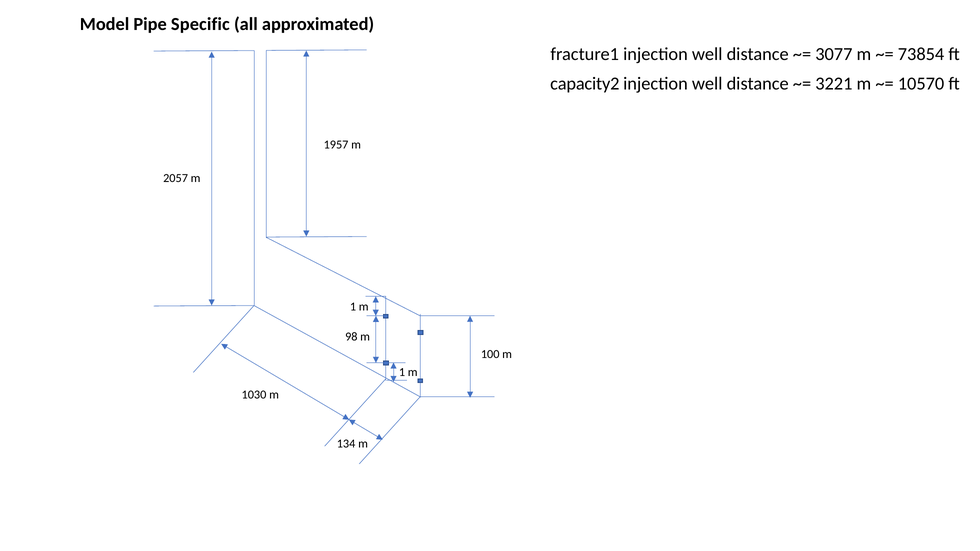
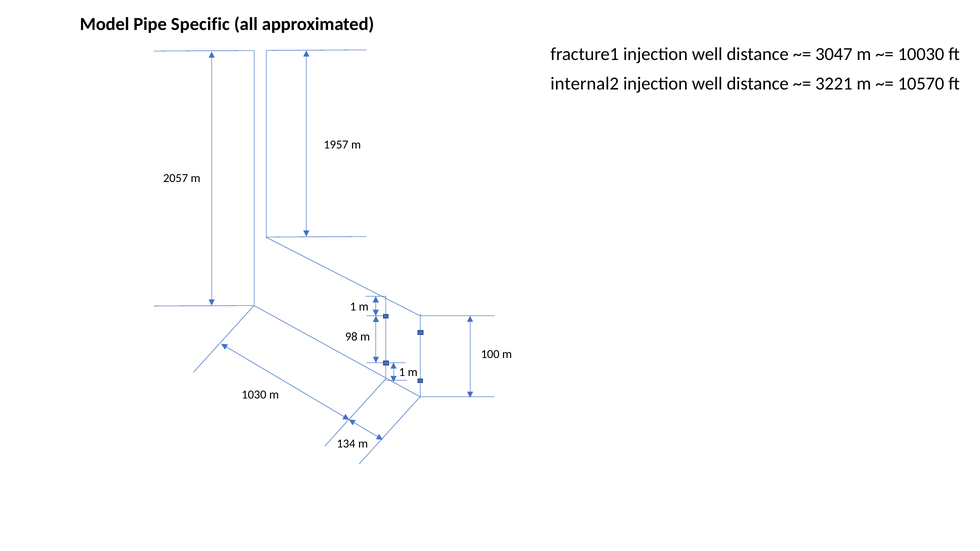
3077: 3077 -> 3047
73854: 73854 -> 10030
capacity2: capacity2 -> internal2
